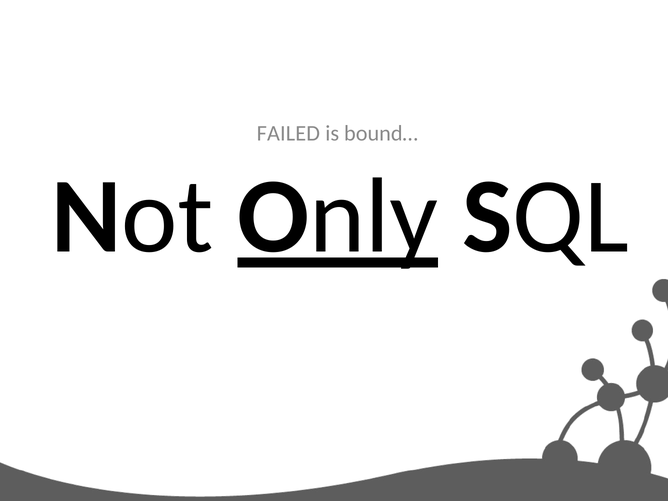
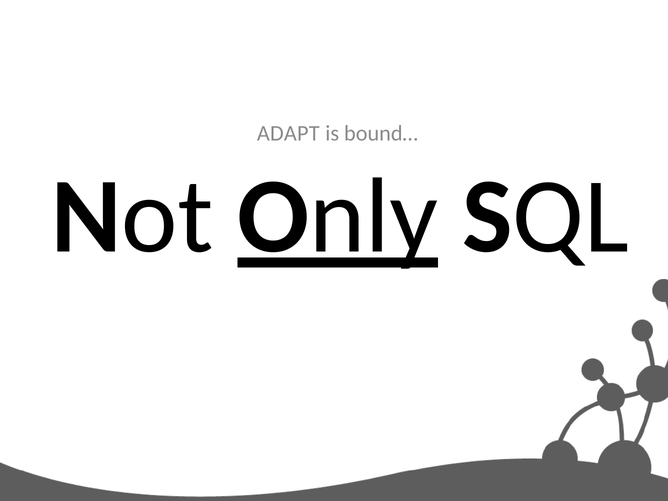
FAILED: FAILED -> ADAPT
